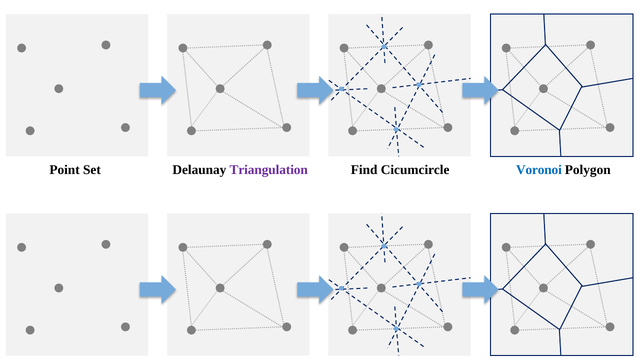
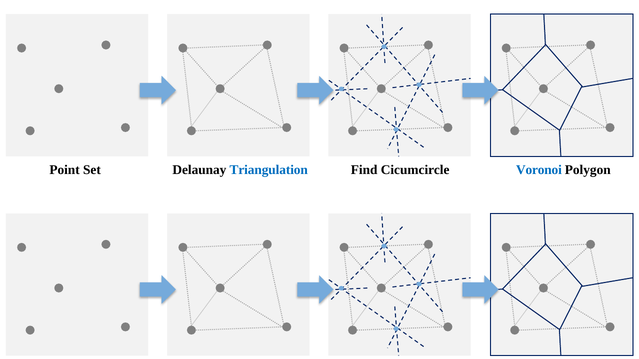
Triangulation colour: purple -> blue
